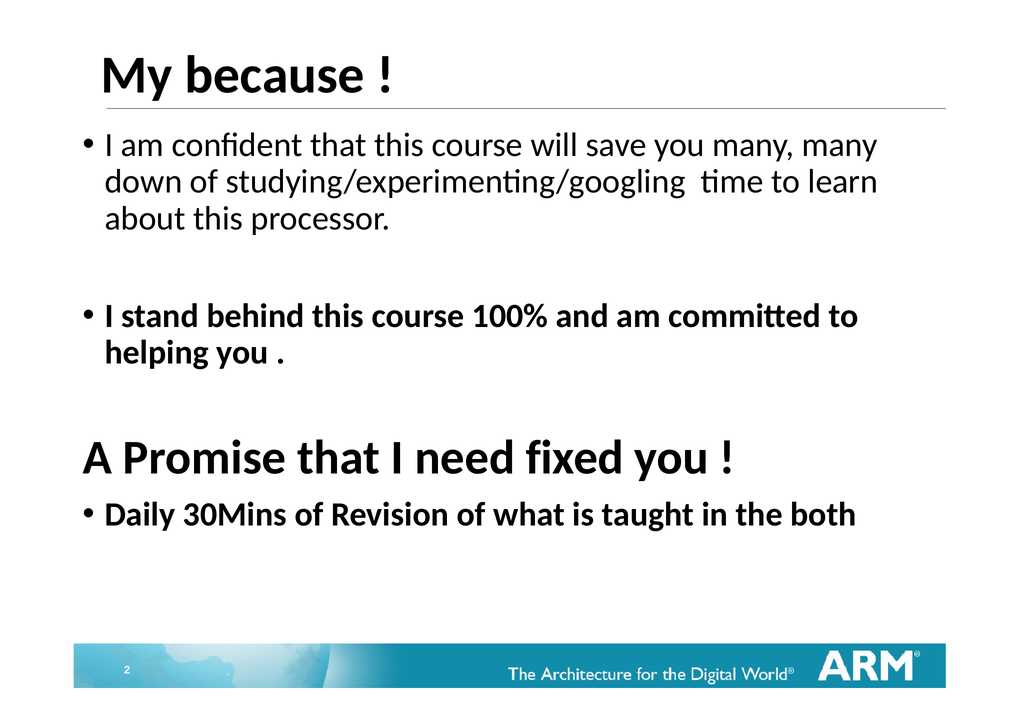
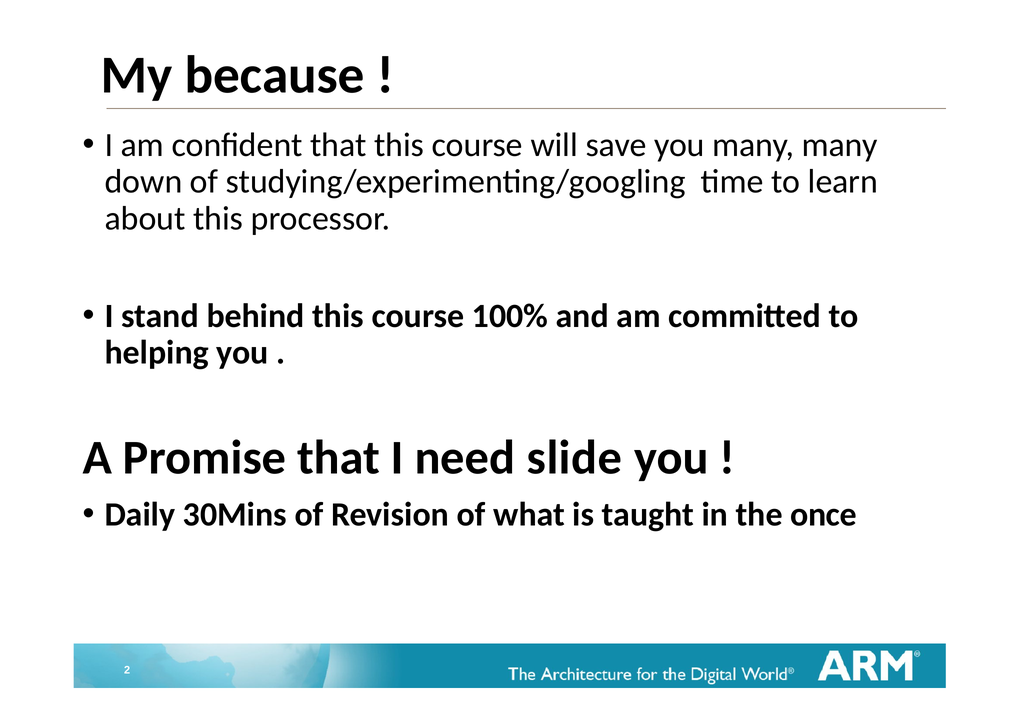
fixed: fixed -> slide
both: both -> once
